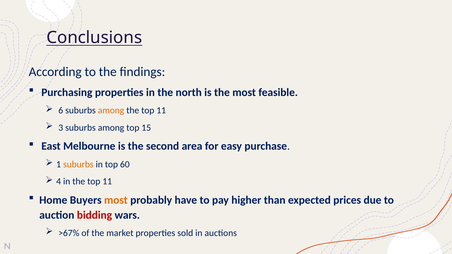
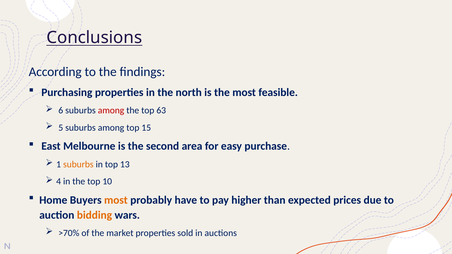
among at (111, 111) colour: orange -> red
11 at (161, 111): 11 -> 63
3: 3 -> 5
60: 60 -> 13
in the top 11: 11 -> 10
bidding colour: red -> orange
>67%: >67% -> >70%
